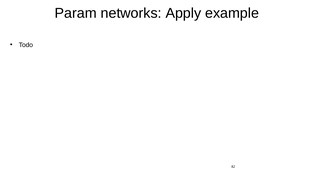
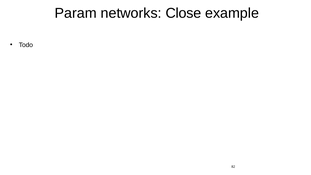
Apply: Apply -> Close
